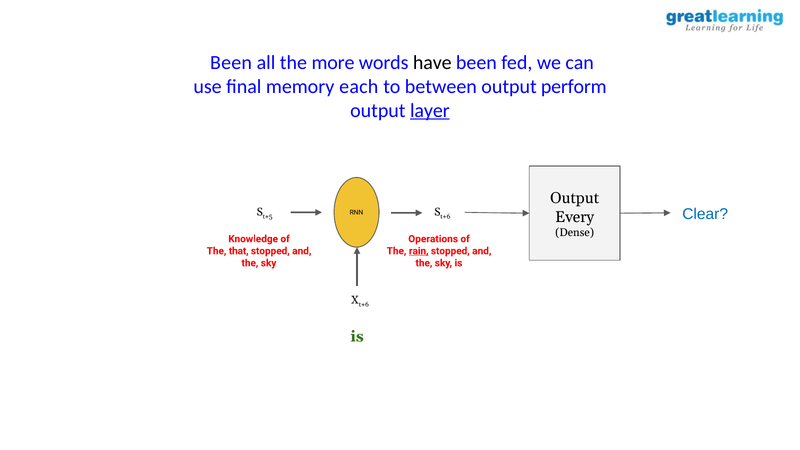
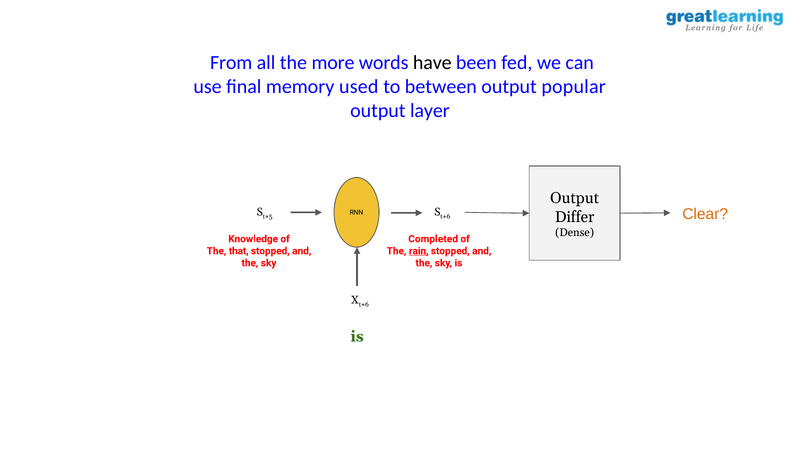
Been at (231, 62): Been -> From
each: each -> used
perform: perform -> popular
layer underline: present -> none
Clear colour: blue -> orange
Every: Every -> Differ
Operations: Operations -> Completed
